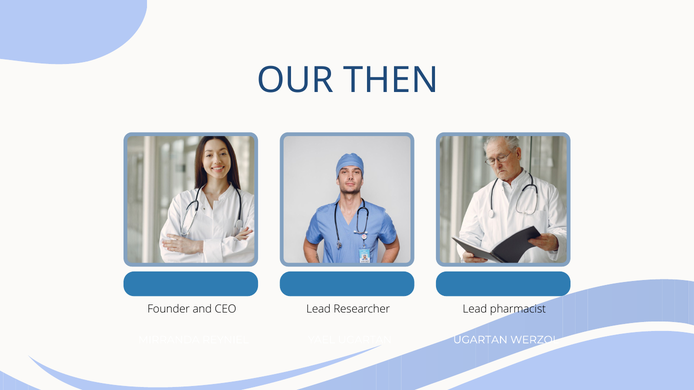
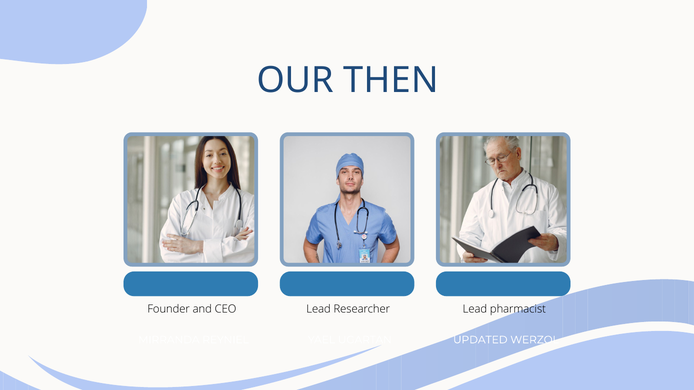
UGARTAN at (480, 340): UGARTAN -> UPDATED
